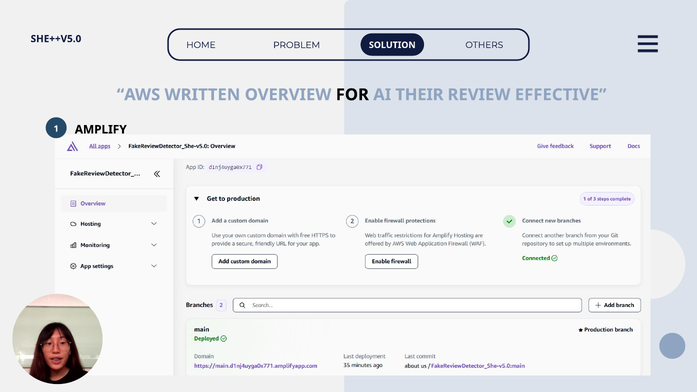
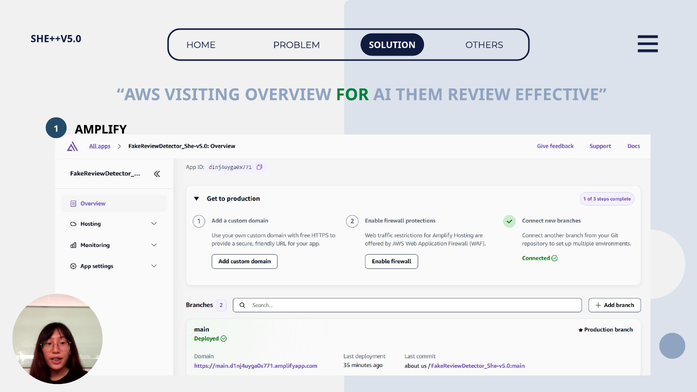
WRITTEN: WRITTEN -> VISITING
FOR colour: black -> green
THEIR: THEIR -> THEM
